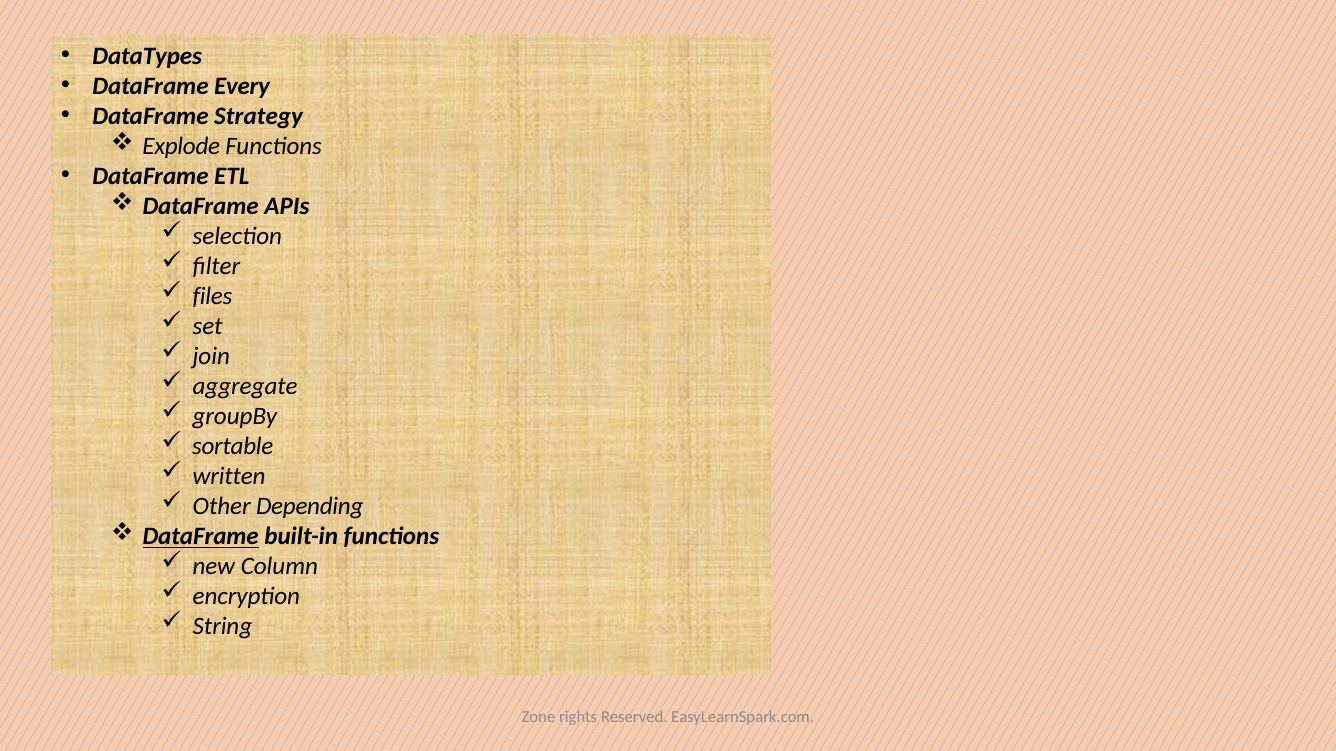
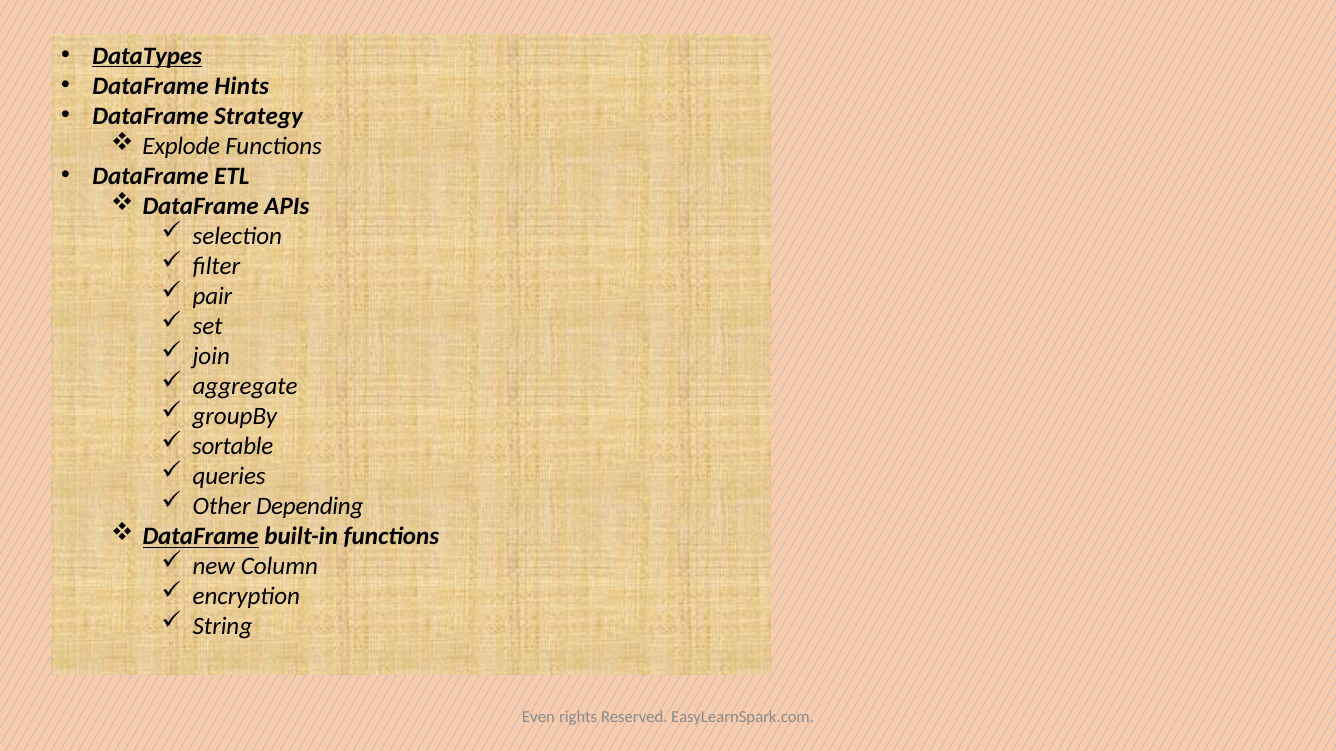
DataTypes underline: none -> present
Every: Every -> Hints
files: files -> pair
written: written -> queries
Zone: Zone -> Even
